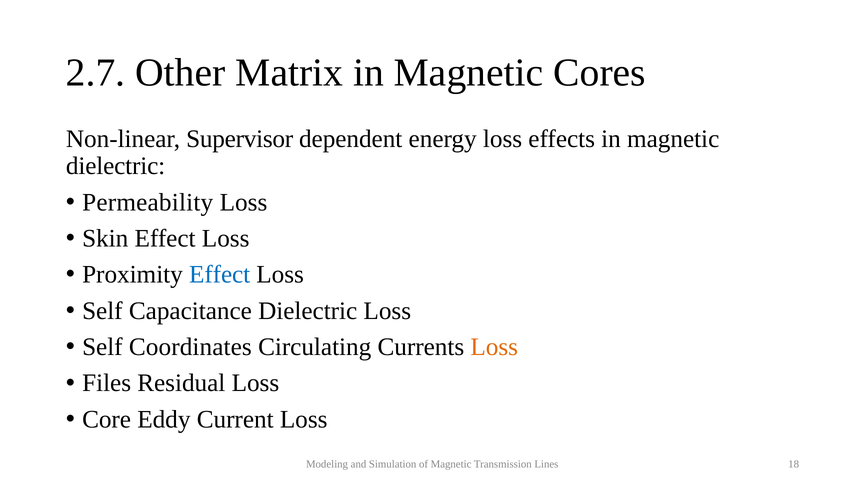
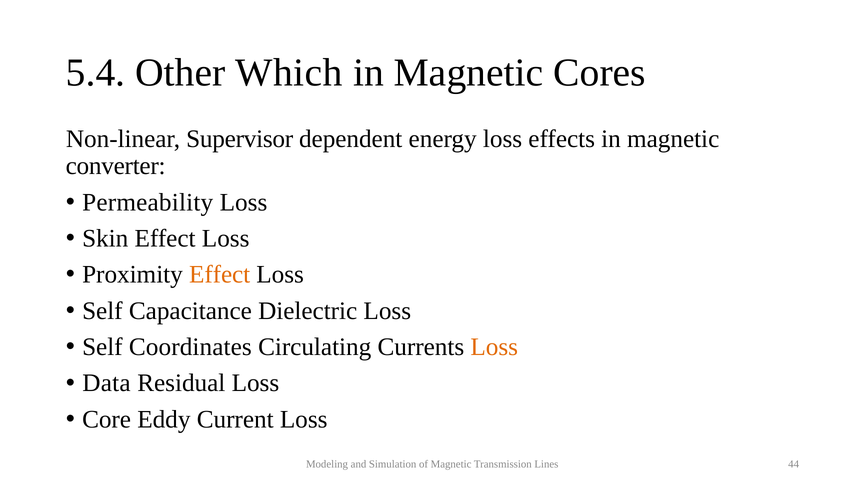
2.7: 2.7 -> 5.4
Matrix: Matrix -> Which
dielectric at (116, 166): dielectric -> converter
Effect at (220, 275) colour: blue -> orange
Files: Files -> Data
18: 18 -> 44
